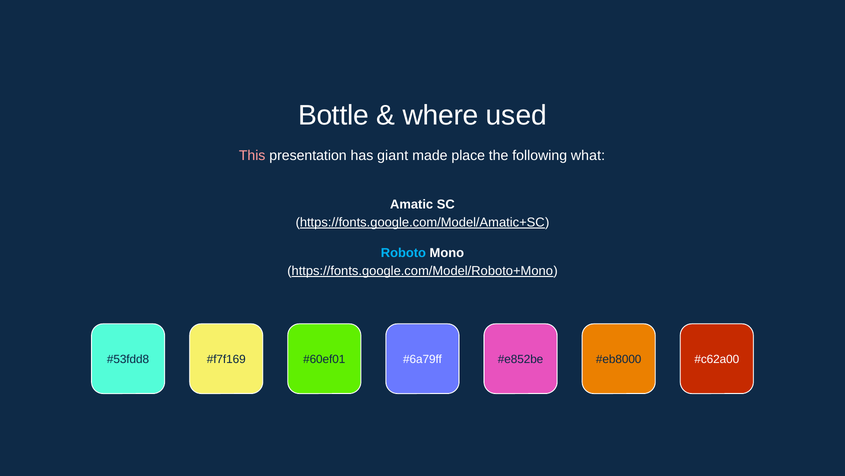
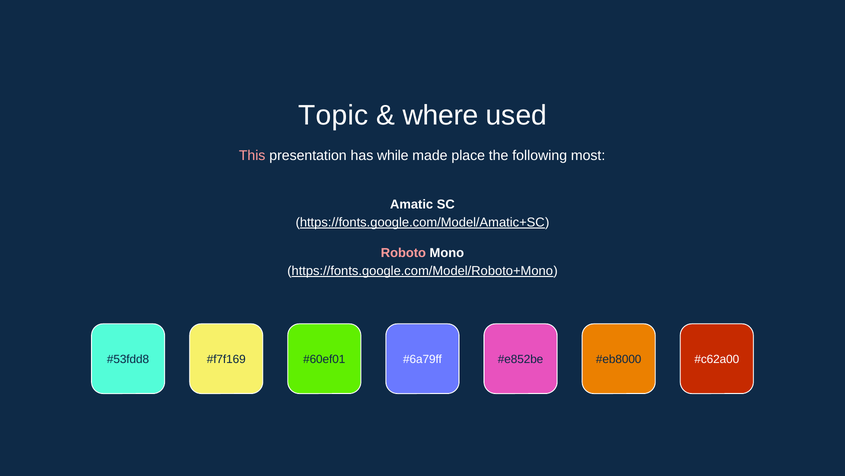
Bottle: Bottle -> Topic
giant: giant -> while
what: what -> most
Roboto colour: light blue -> pink
